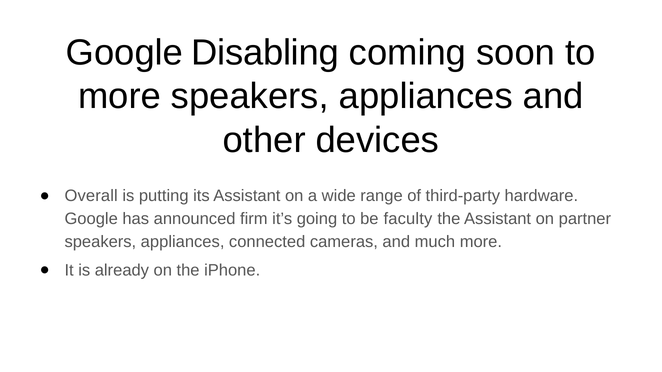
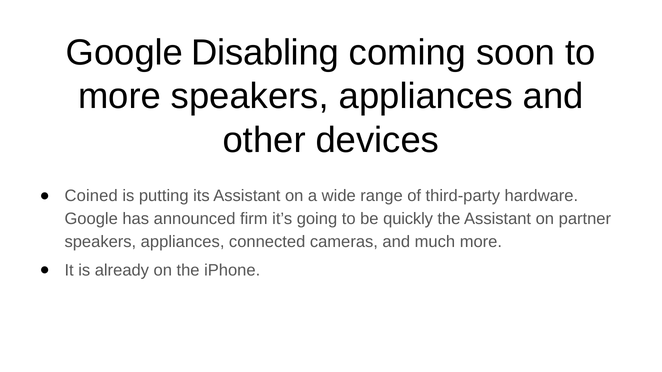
Overall: Overall -> Coined
faculty: faculty -> quickly
